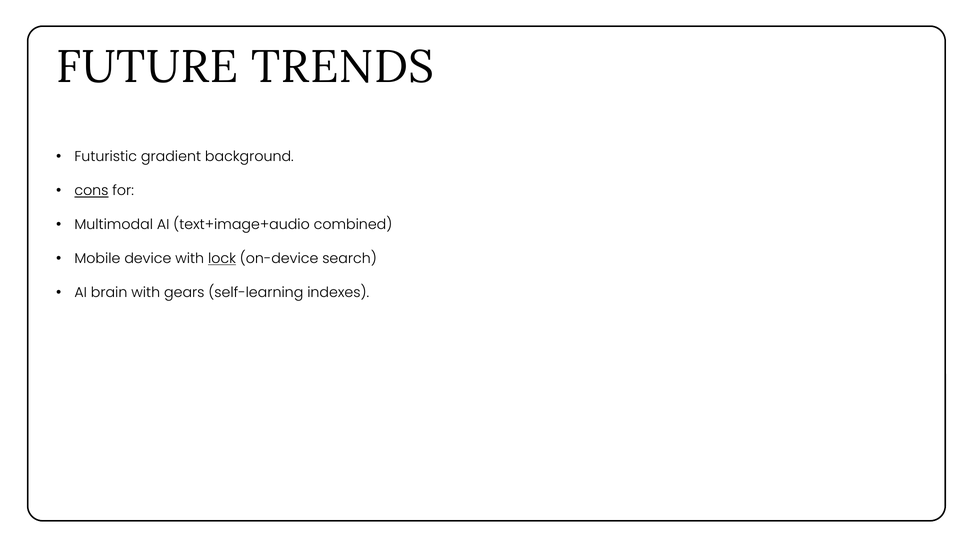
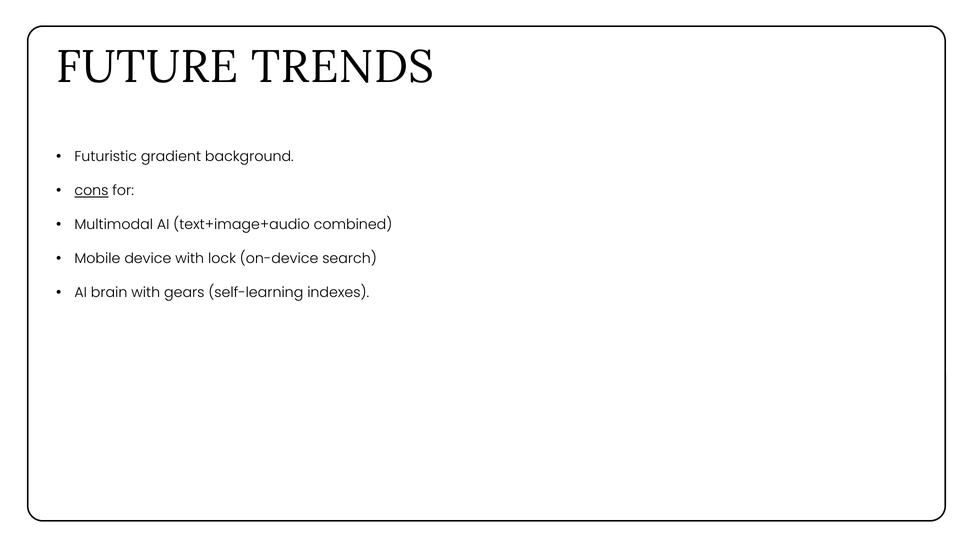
lock underline: present -> none
